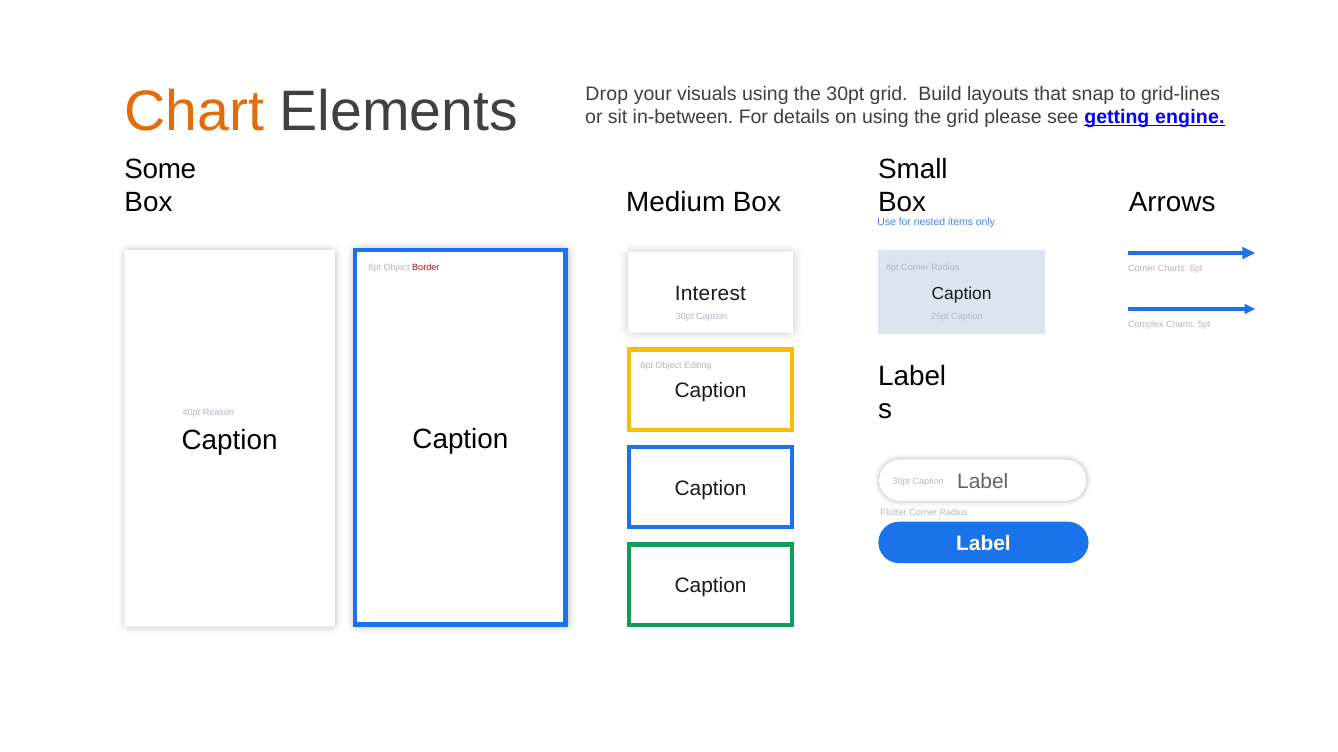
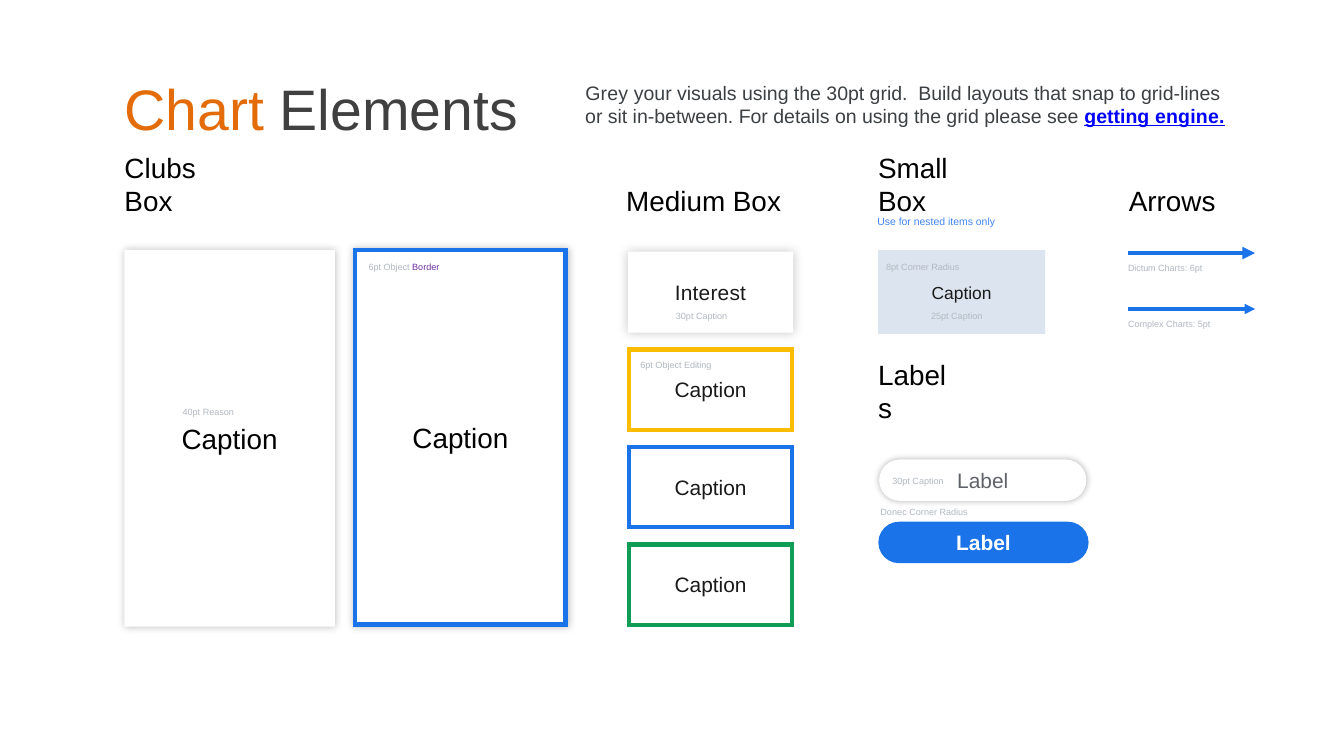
Drop: Drop -> Grey
Some: Some -> Clubs
Border colour: red -> purple
Corner at (1142, 269): Corner -> Dictum
Flutter: Flutter -> Donec
